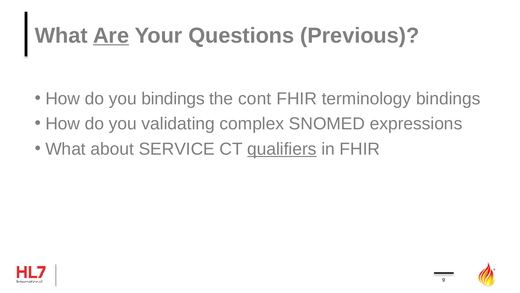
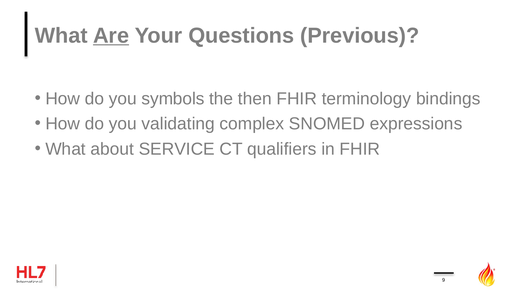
you bindings: bindings -> symbols
cont: cont -> then
qualifiers underline: present -> none
